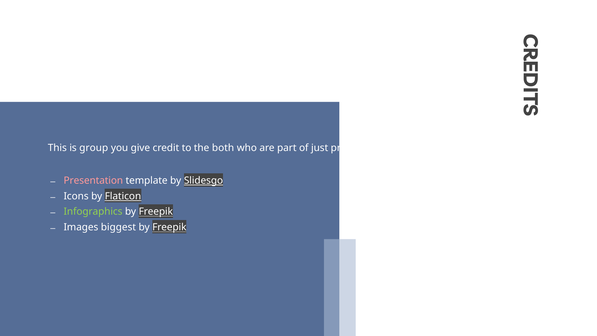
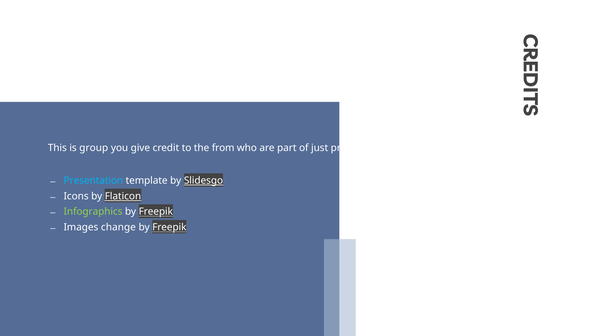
both: both -> from
Presentation colour: pink -> light blue
biggest: biggest -> change
